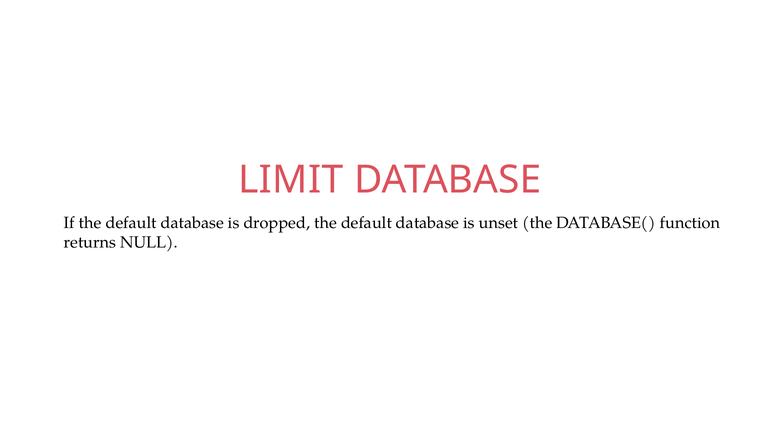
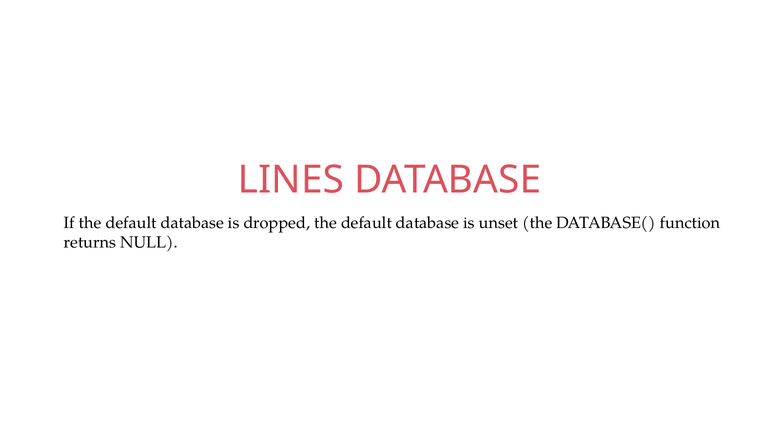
LIMIT: LIMIT -> LINES
